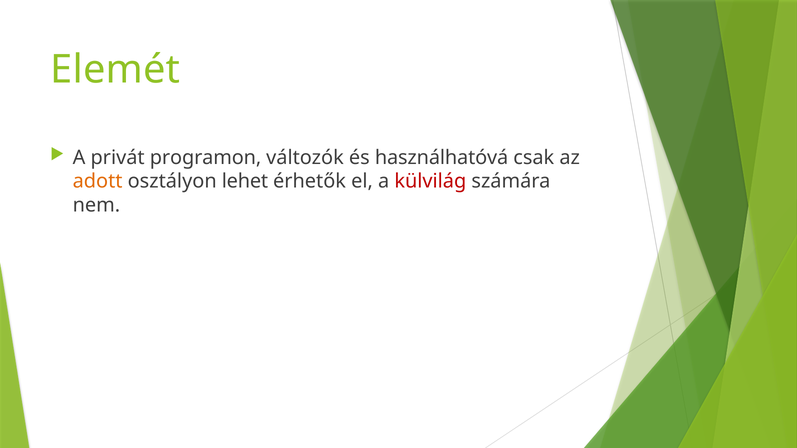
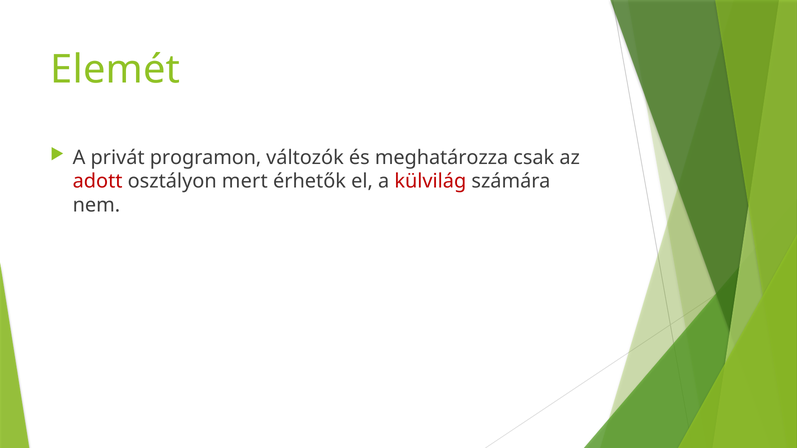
használhatóvá: használhatóvá -> meghatározza
adott colour: orange -> red
lehet: lehet -> mert
